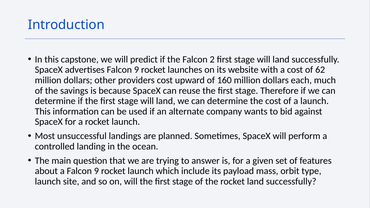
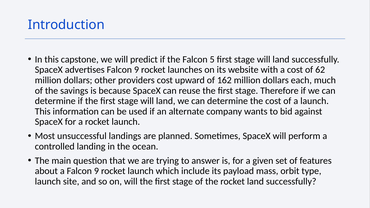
2: 2 -> 5
160: 160 -> 162
